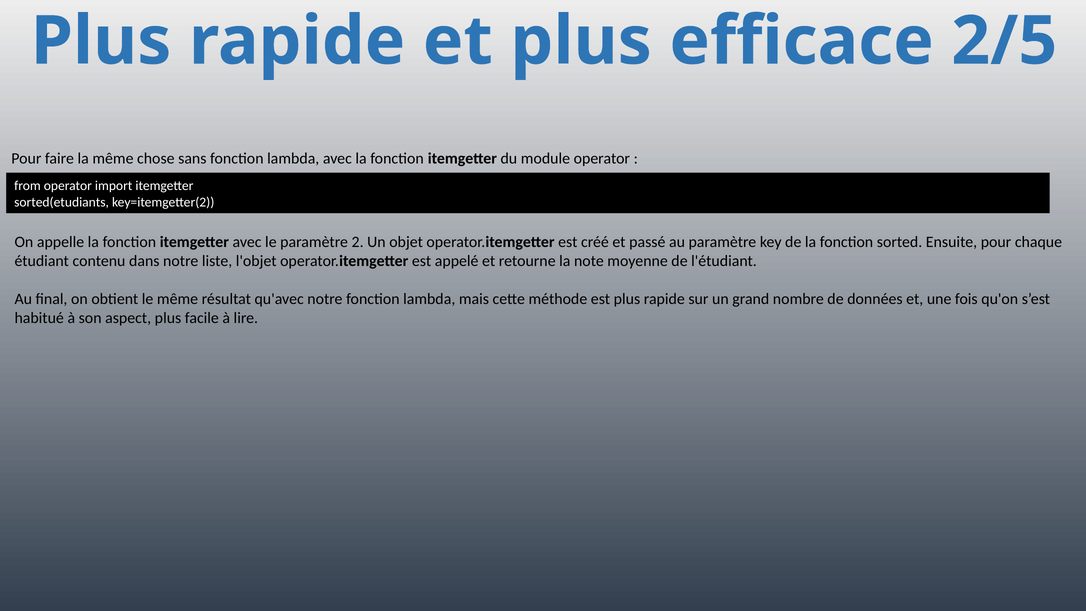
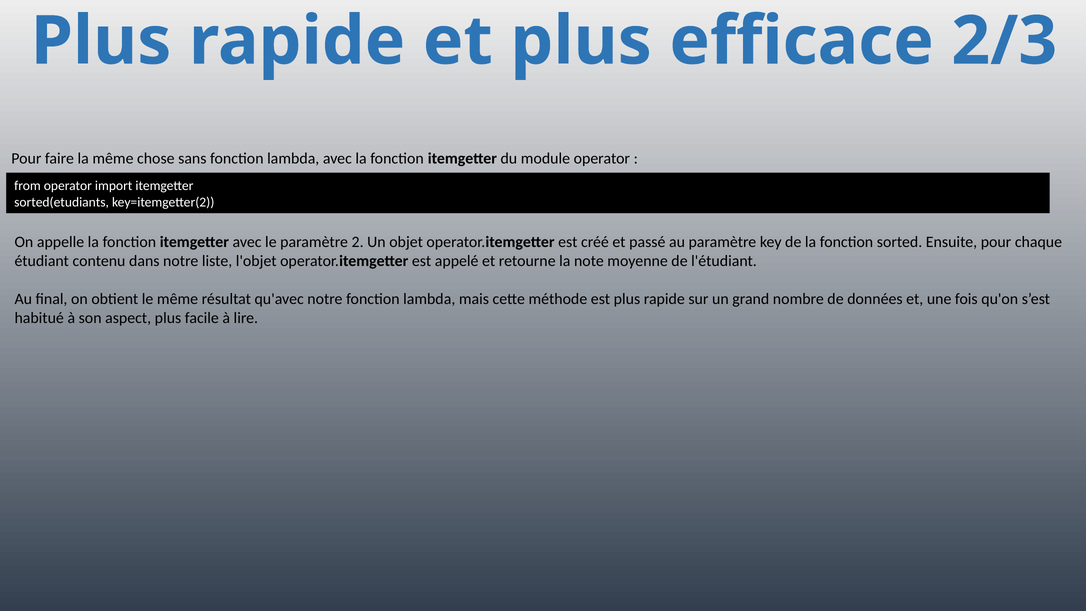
2/5: 2/5 -> 2/3
